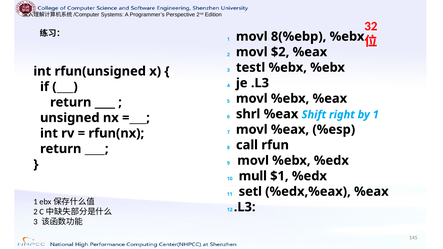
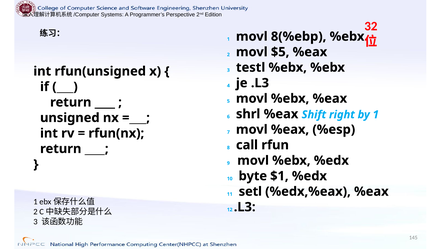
$2: $2 -> $5
mull: mull -> byte
